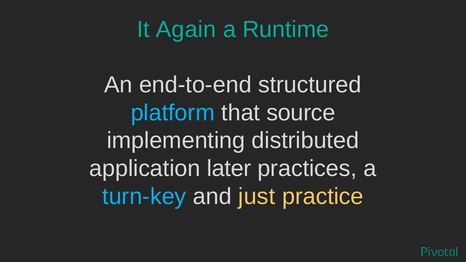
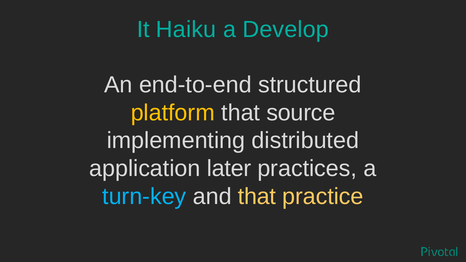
Again: Again -> Haiku
Runtime: Runtime -> Develop
platform colour: light blue -> yellow
and just: just -> that
